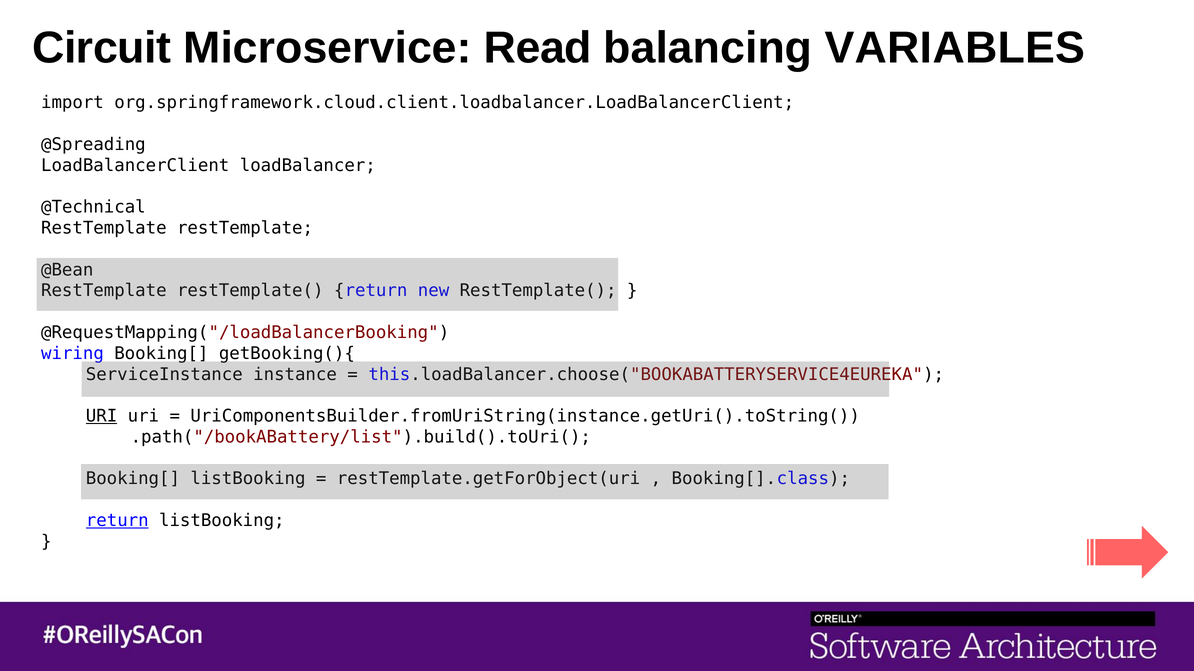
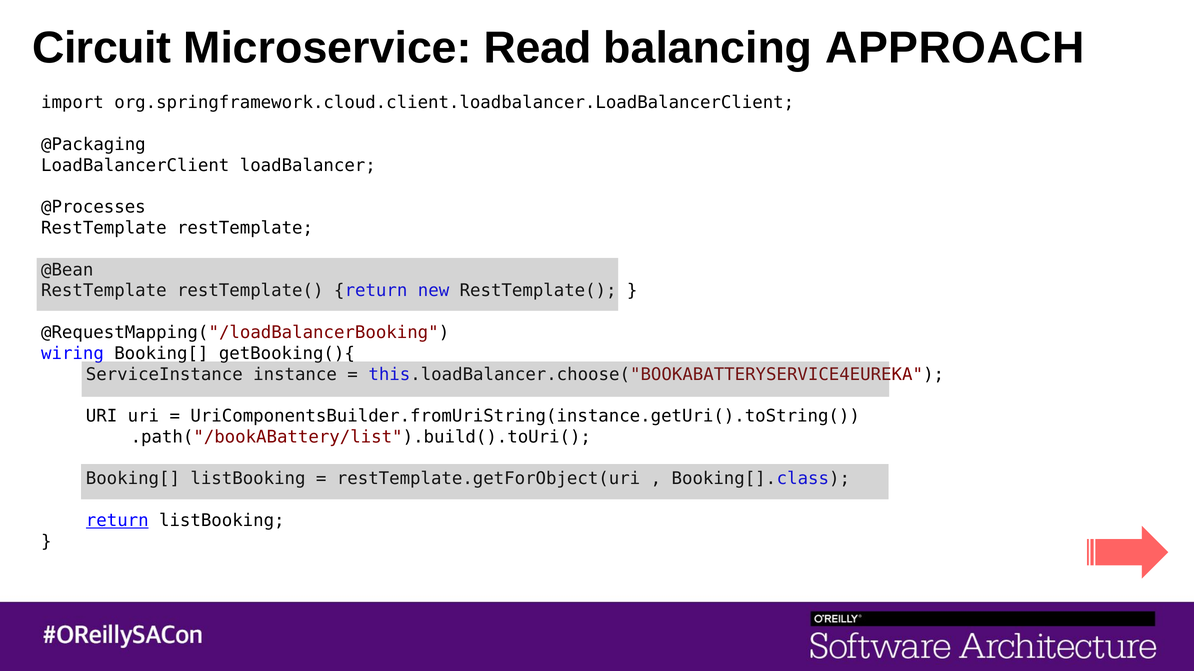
VARIABLES: VARIABLES -> APPROACH
@Spreading: @Spreading -> @Packaging
@Technical: @Technical -> @Processes
URI at (102, 416) underline: present -> none
